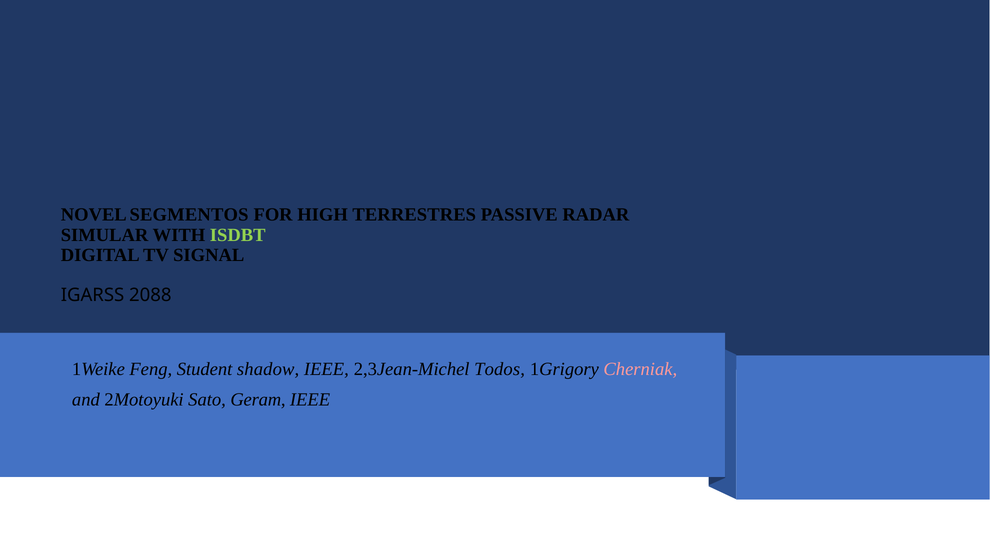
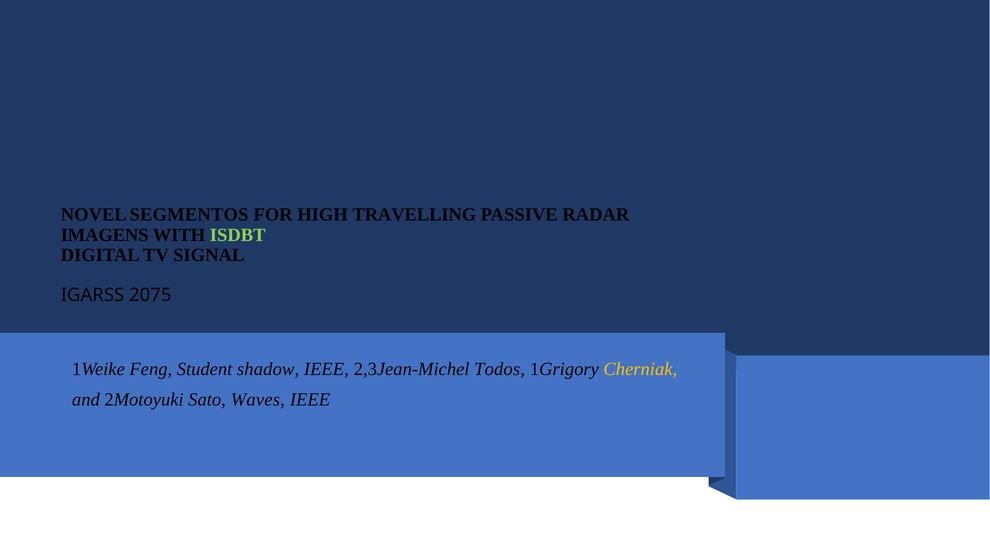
TERRESTRES: TERRESTRES -> TRAVELLING
SIMULAR: SIMULAR -> IMAGENS
2088: 2088 -> 2075
Cherniak colour: pink -> yellow
Geram: Geram -> Waves
